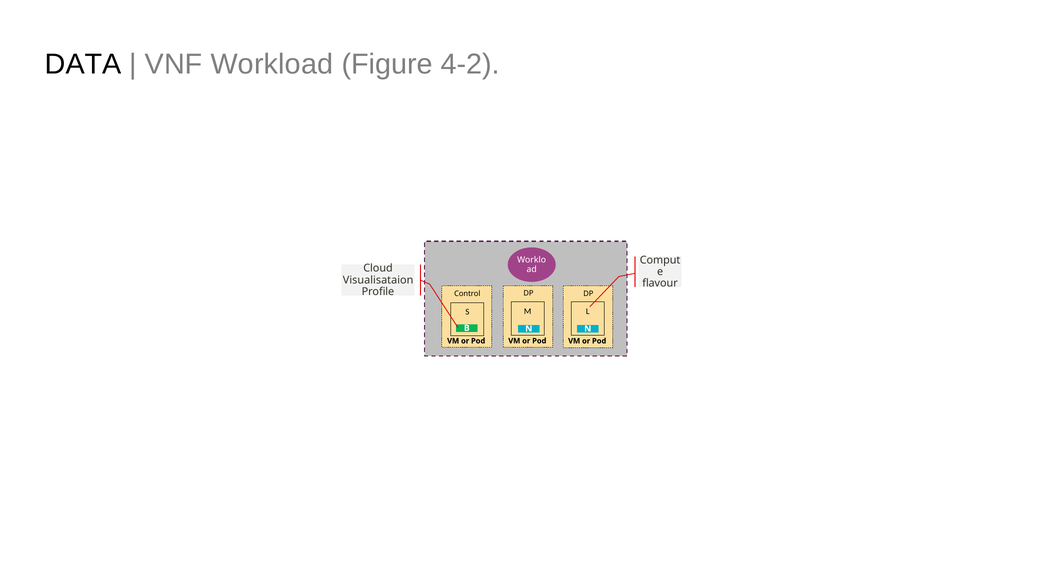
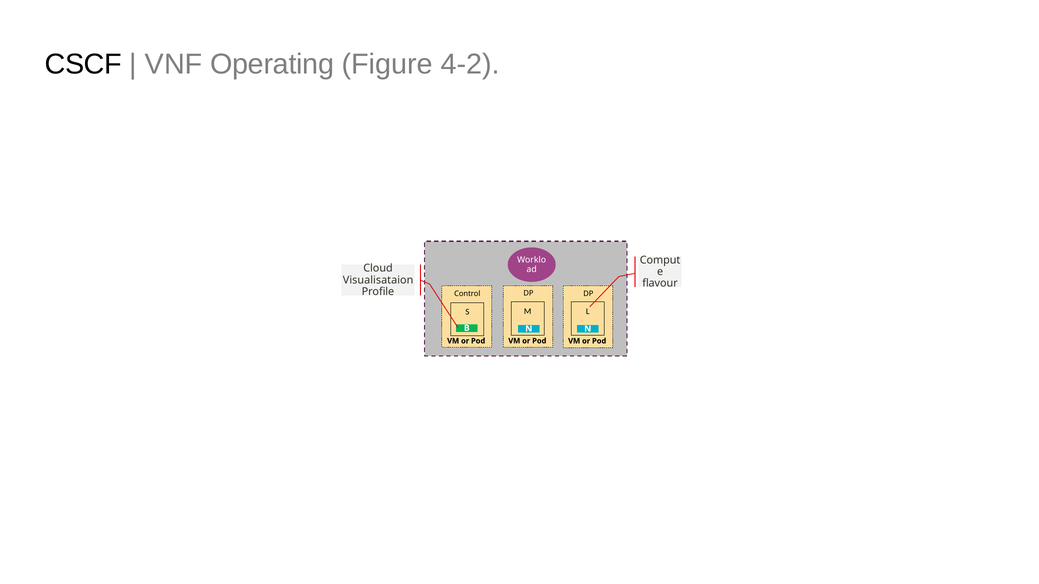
DATA: DATA -> CSCF
Workload: Workload -> Operating
